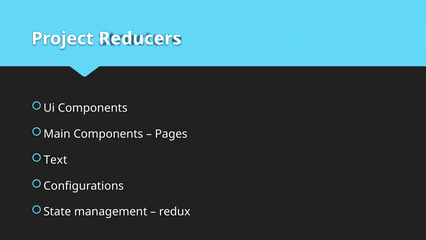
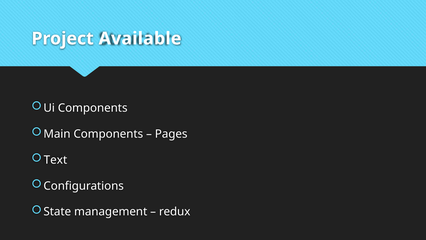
Reducers: Reducers -> Available
